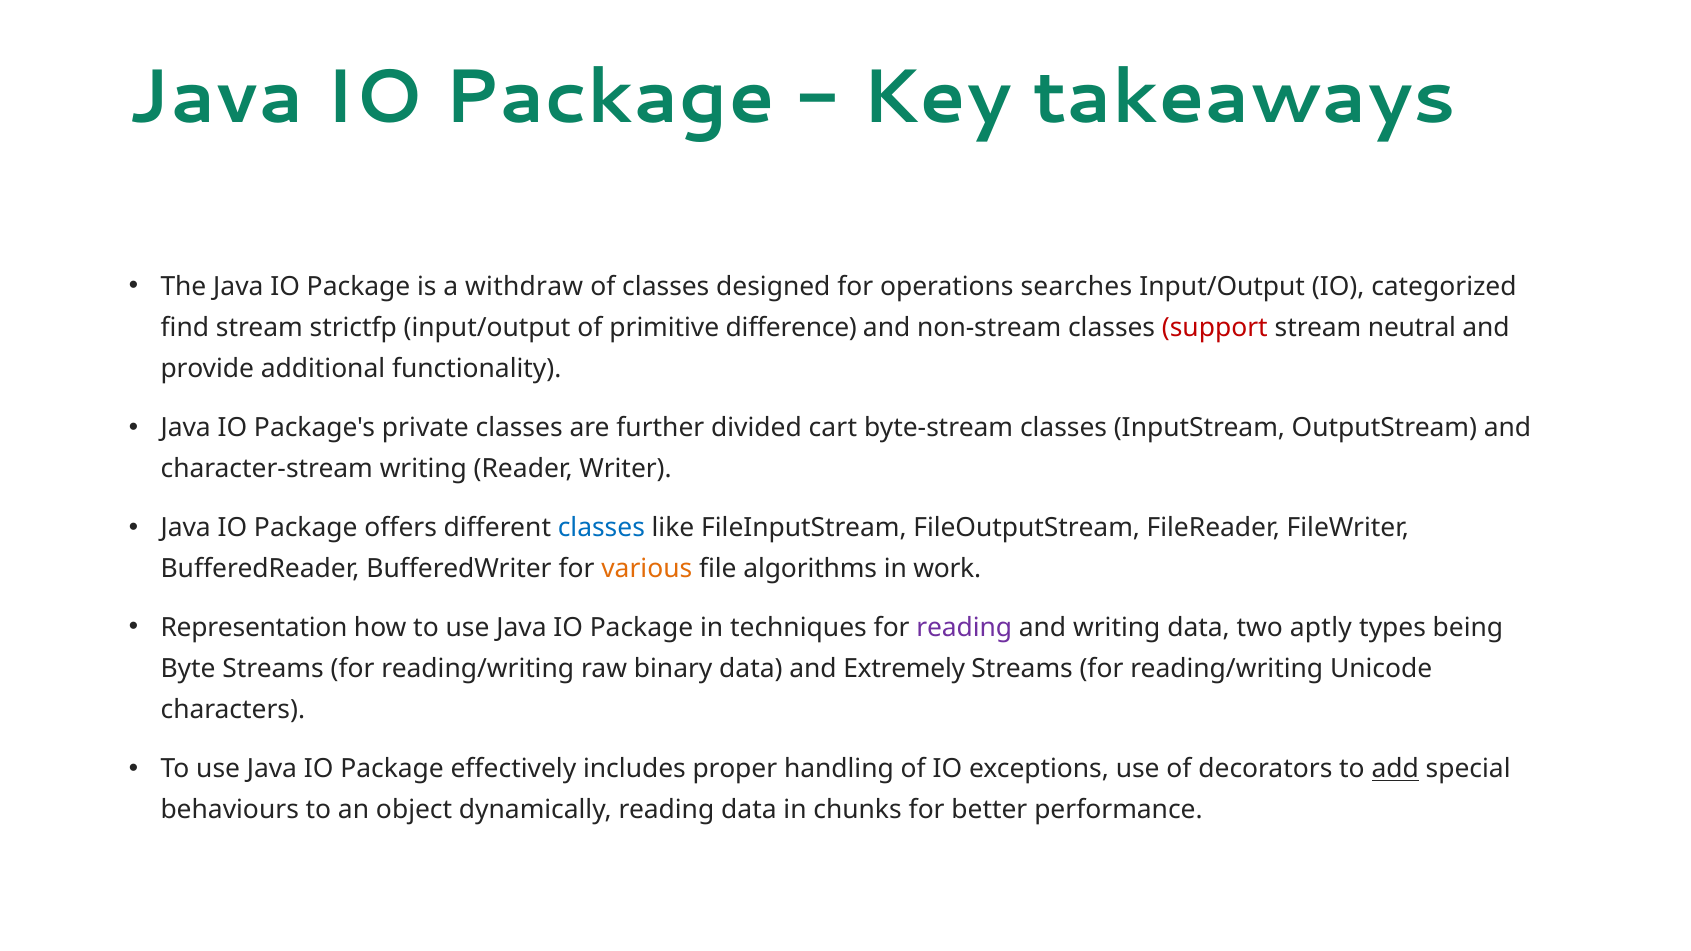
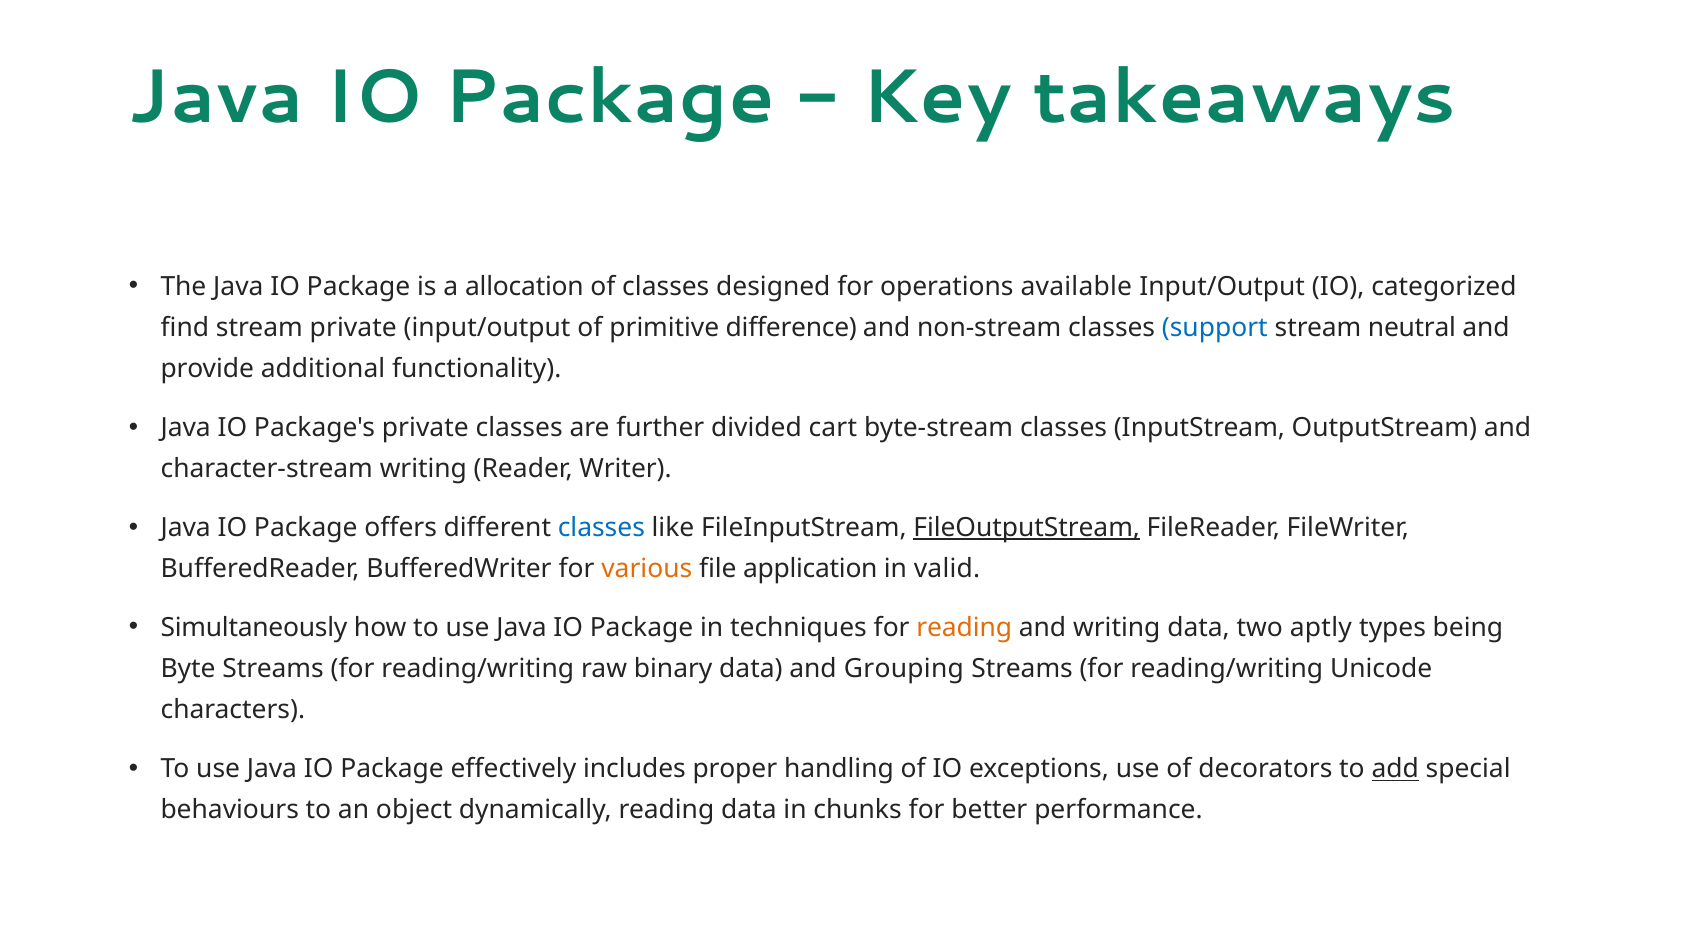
withdraw: withdraw -> allocation
searches: searches -> available
stream strictfp: strictfp -> private
support colour: red -> blue
FileOutputStream underline: none -> present
algorithms: algorithms -> application
work: work -> valid
Representation: Representation -> Simultaneously
reading at (964, 628) colour: purple -> orange
Extremely: Extremely -> Grouping
